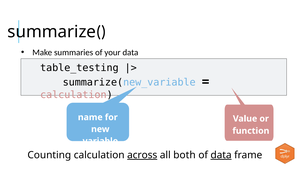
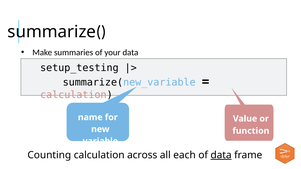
table_testing: table_testing -> setup_testing
across underline: present -> none
both: both -> each
